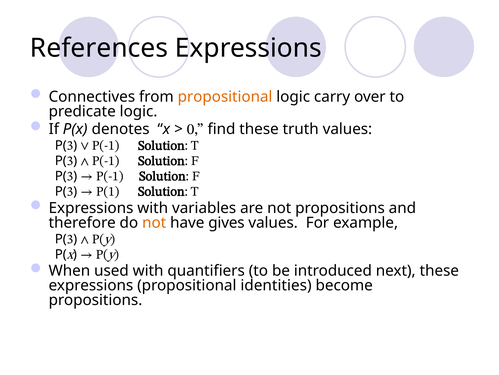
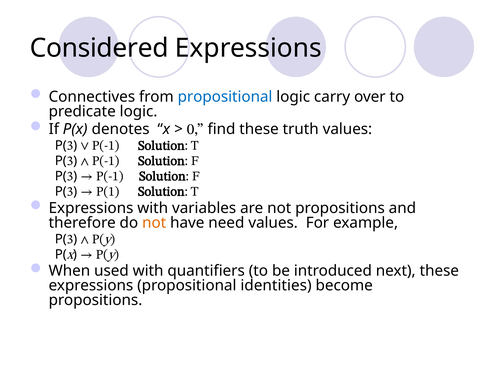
References: References -> Considered
propositional at (225, 96) colour: orange -> blue
gives: gives -> need
